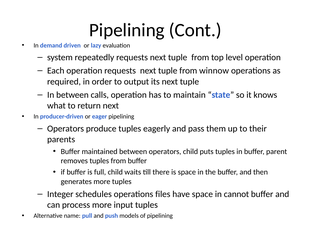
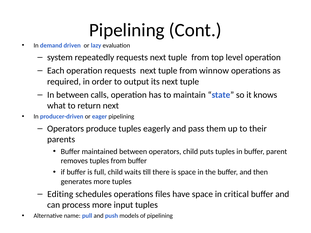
Integer: Integer -> Editing
cannot: cannot -> critical
